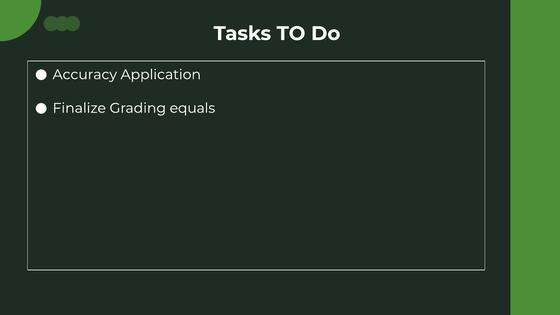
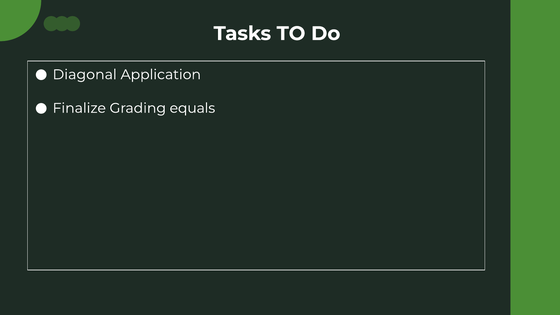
Accuracy: Accuracy -> Diagonal
